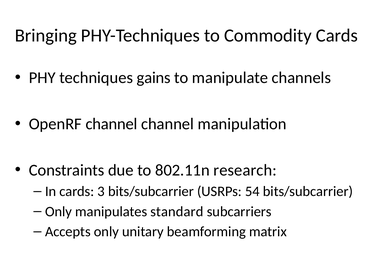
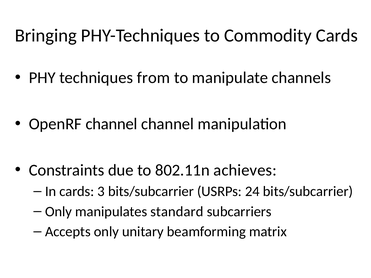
gains: gains -> from
research: research -> achieves
54: 54 -> 24
